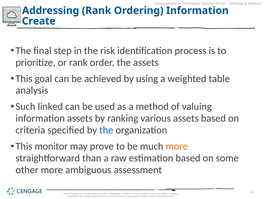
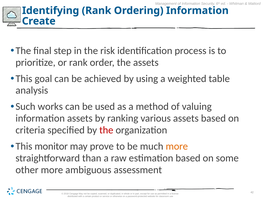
Addressing: Addressing -> Identifying
linked: linked -> works
the at (106, 130) colour: blue -> red
